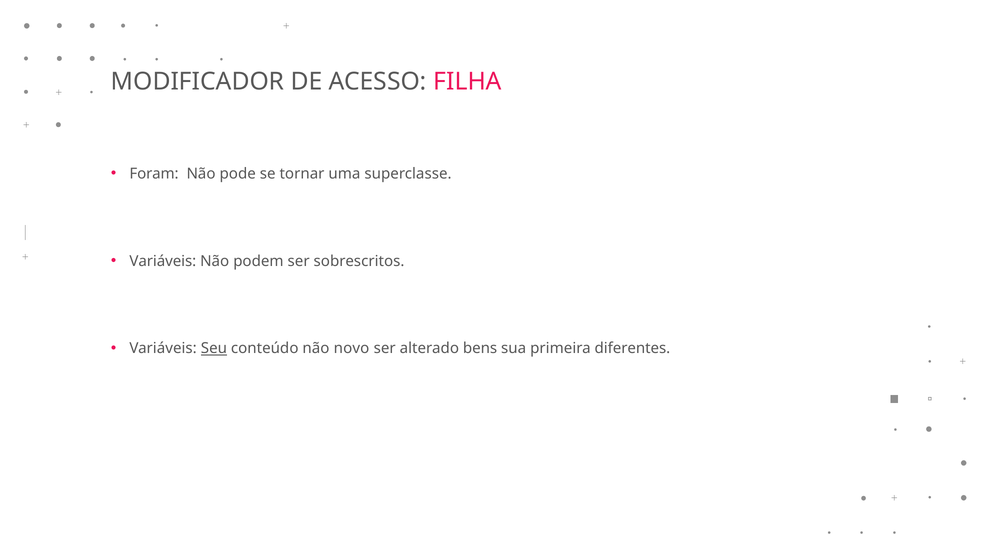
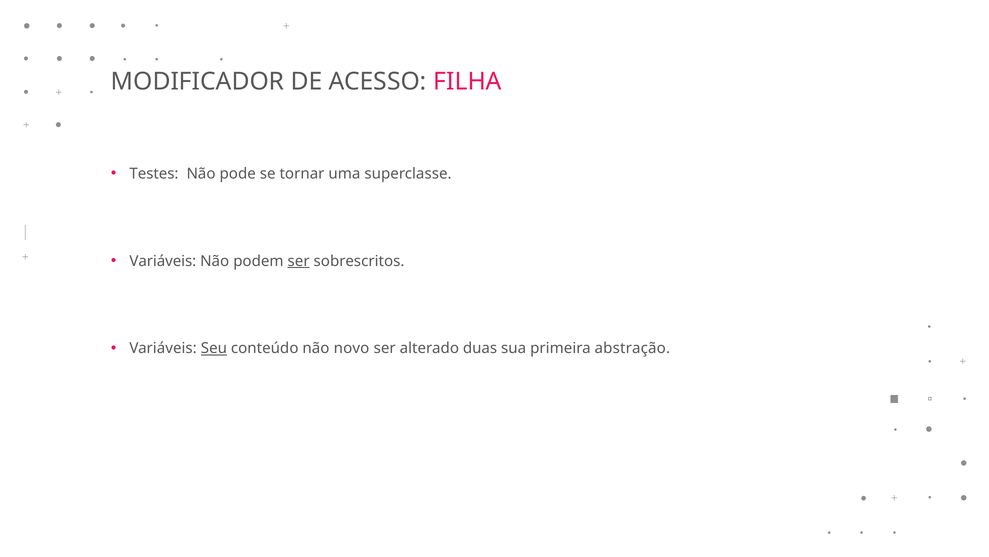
Foram: Foram -> Testes
ser at (299, 261) underline: none -> present
bens: bens -> duas
diferentes: diferentes -> abstração
